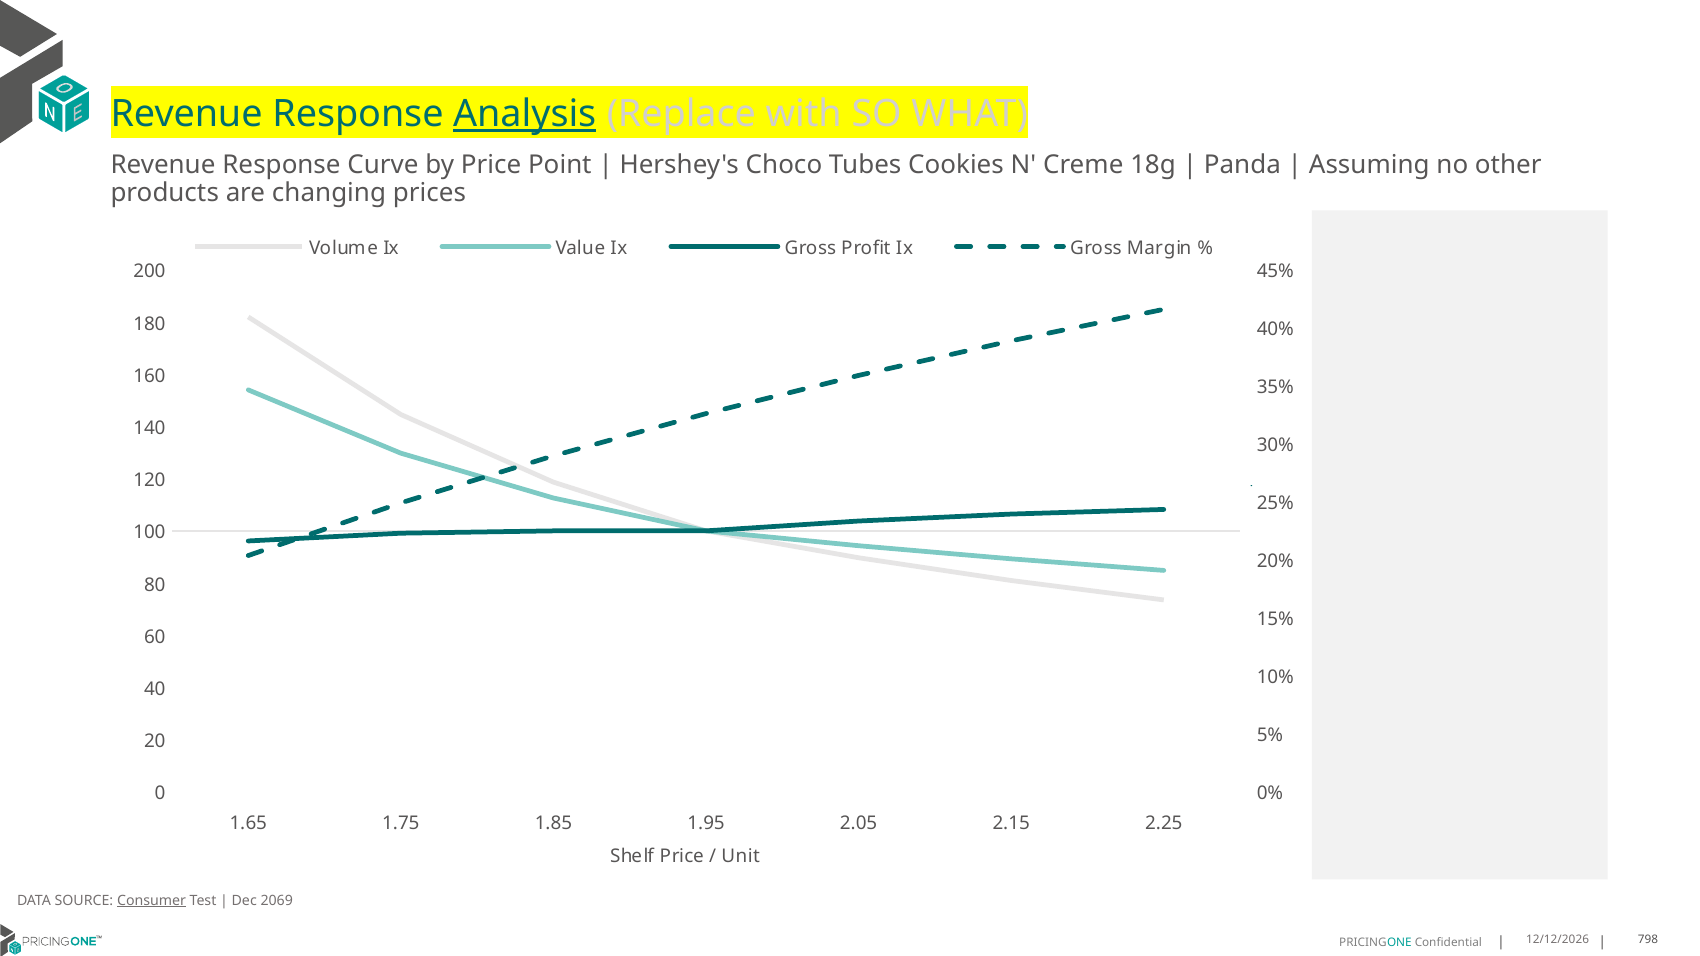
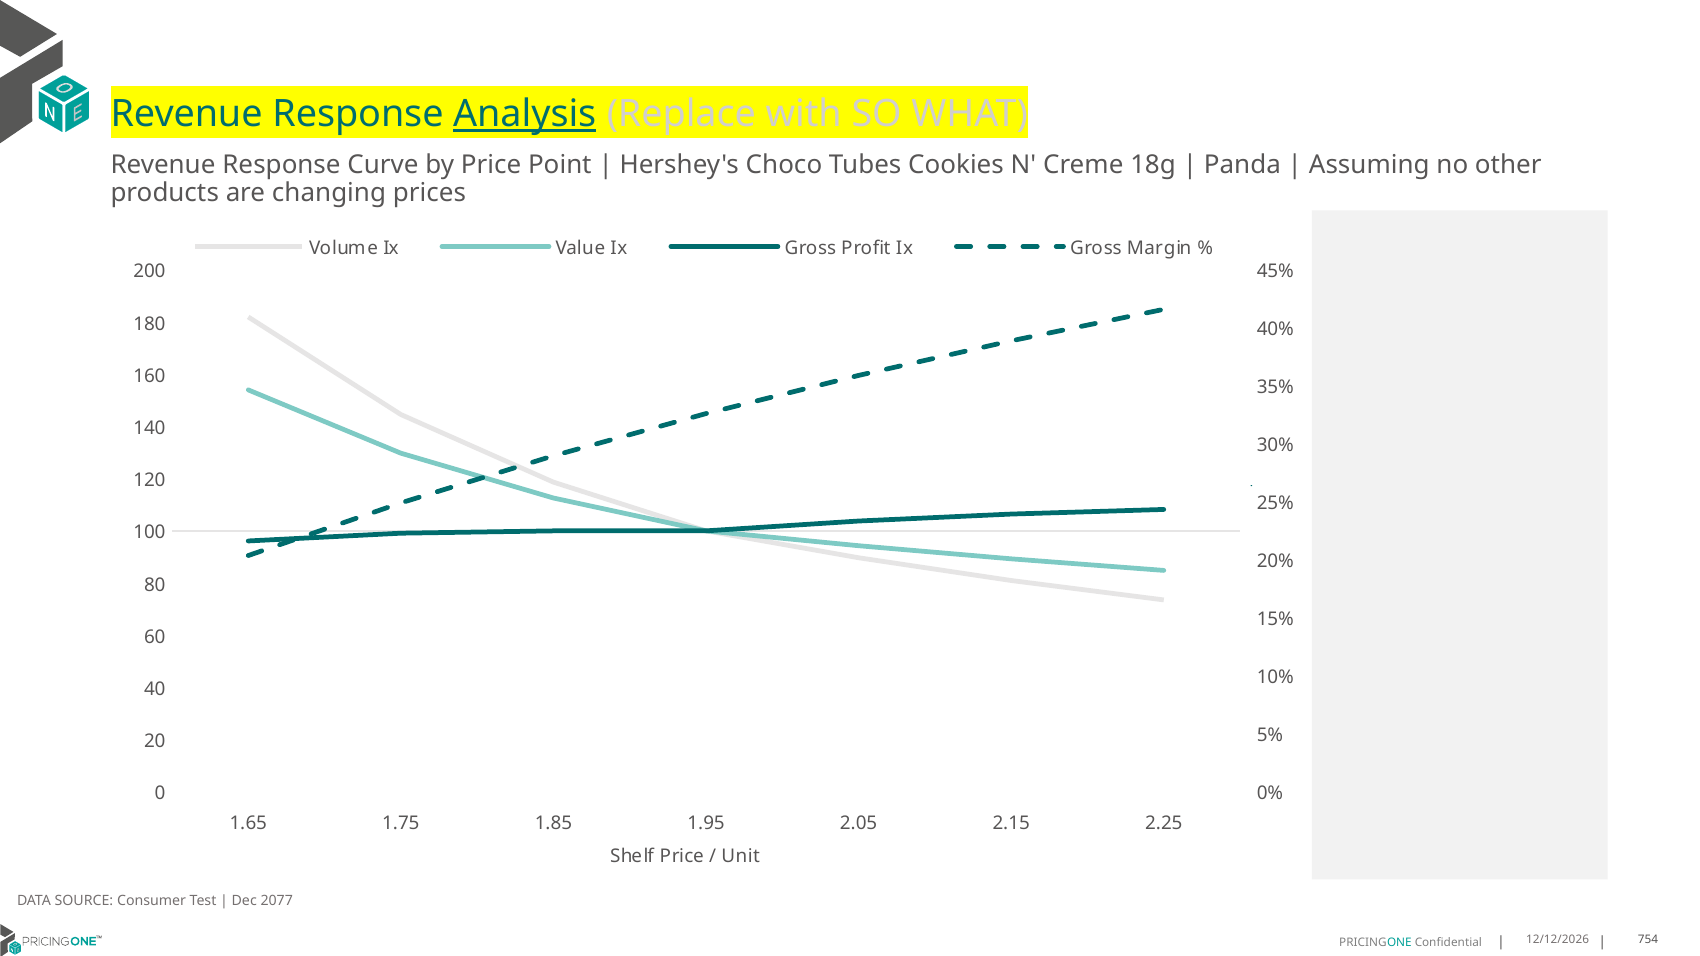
Consumer underline: present -> none
2069: 2069 -> 2077
798: 798 -> 754
